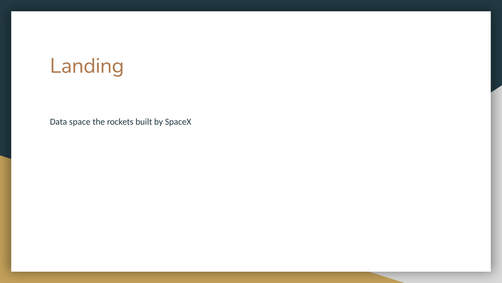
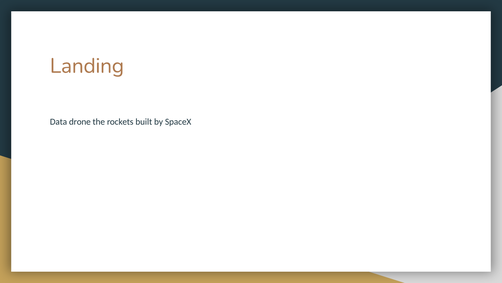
space: space -> drone
